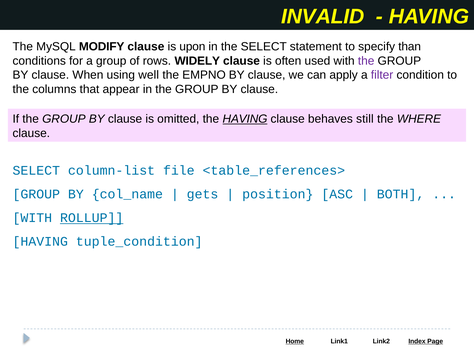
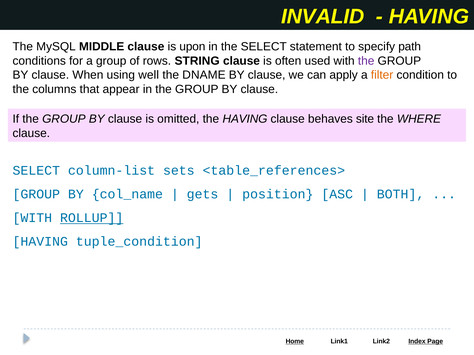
MODIFY: MODIFY -> MIDDLE
than: than -> path
WIDELY: WIDELY -> STRING
EMPNO: EMPNO -> DNAME
filter colour: purple -> orange
HAVING at (245, 119) underline: present -> none
still: still -> site
file: file -> sets
